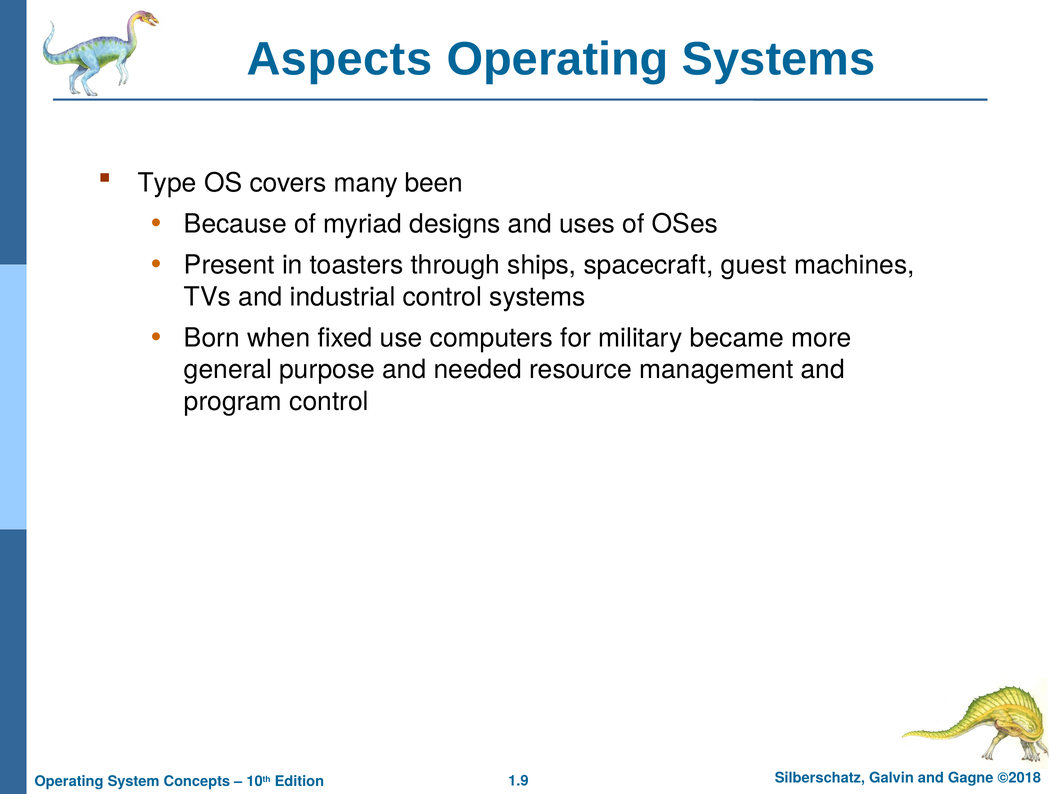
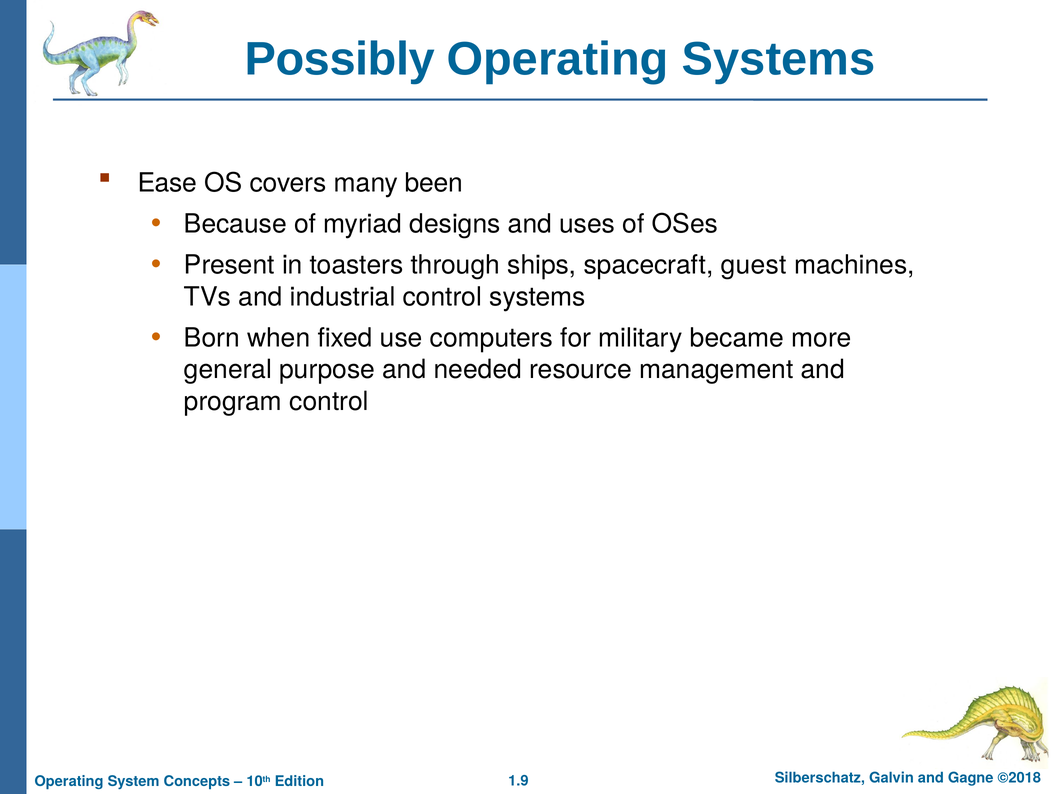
Aspects: Aspects -> Possibly
Type: Type -> Ease
